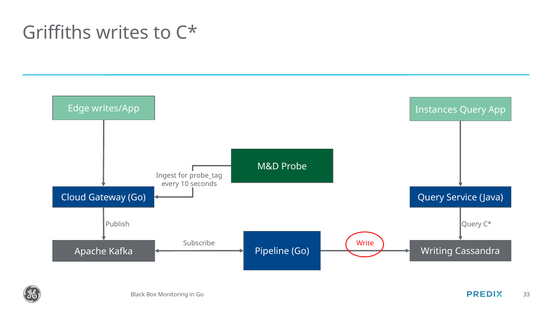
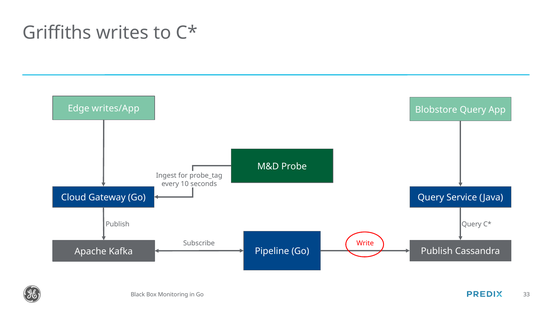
Instances: Instances -> Blobstore
Writing at (437, 252): Writing -> Publish
